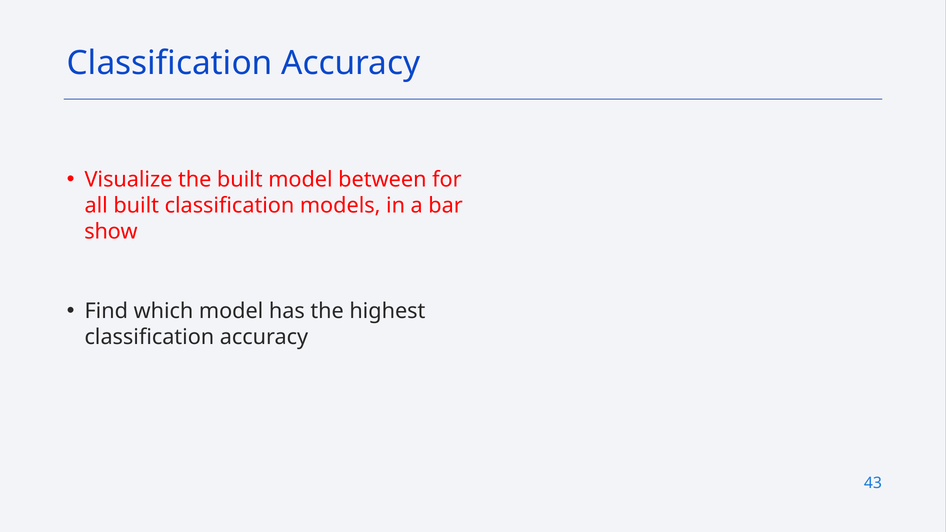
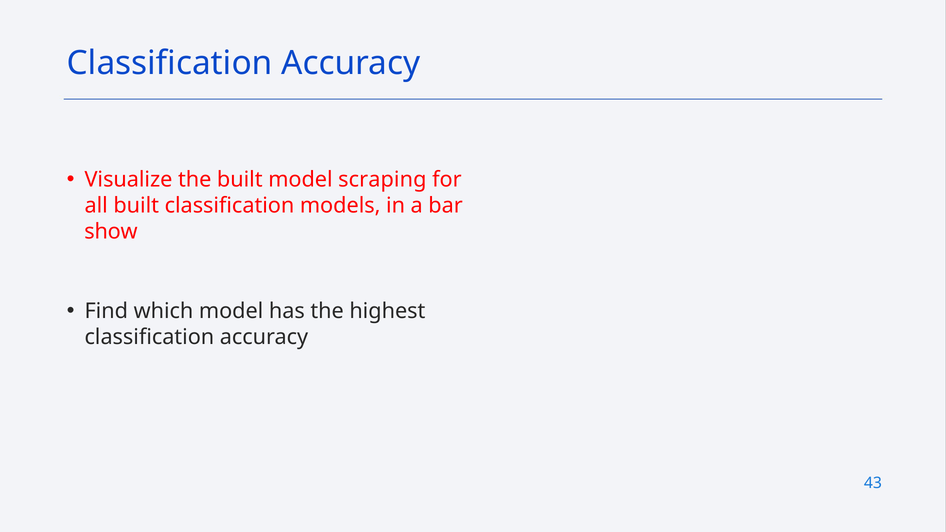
between: between -> scraping
